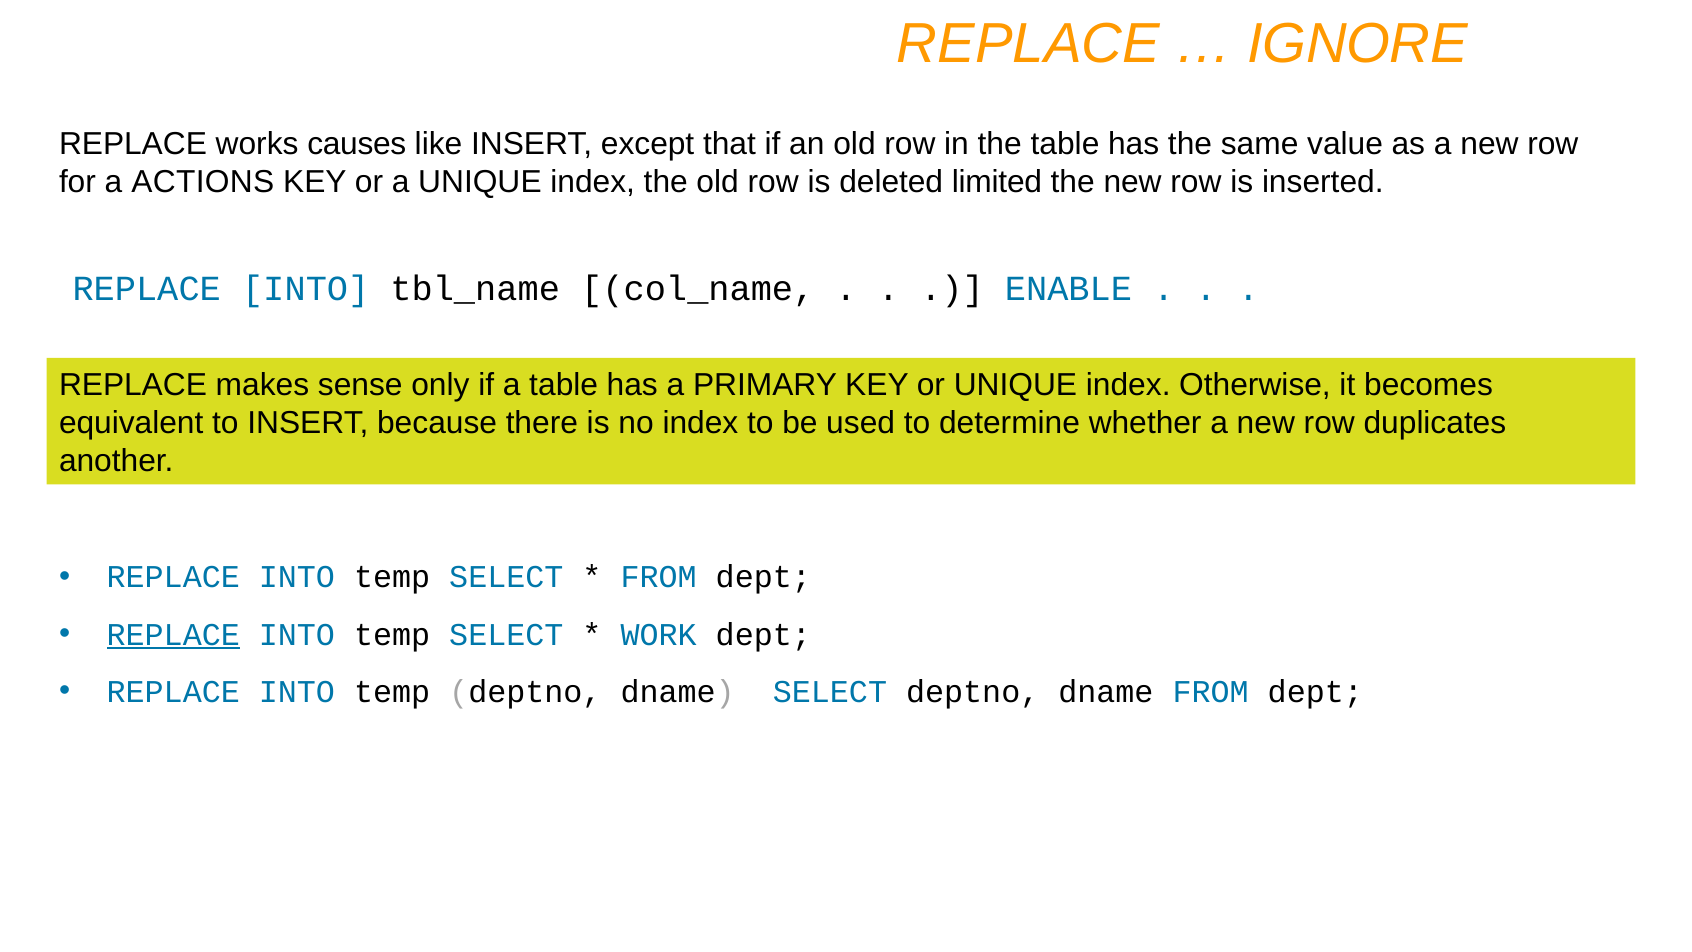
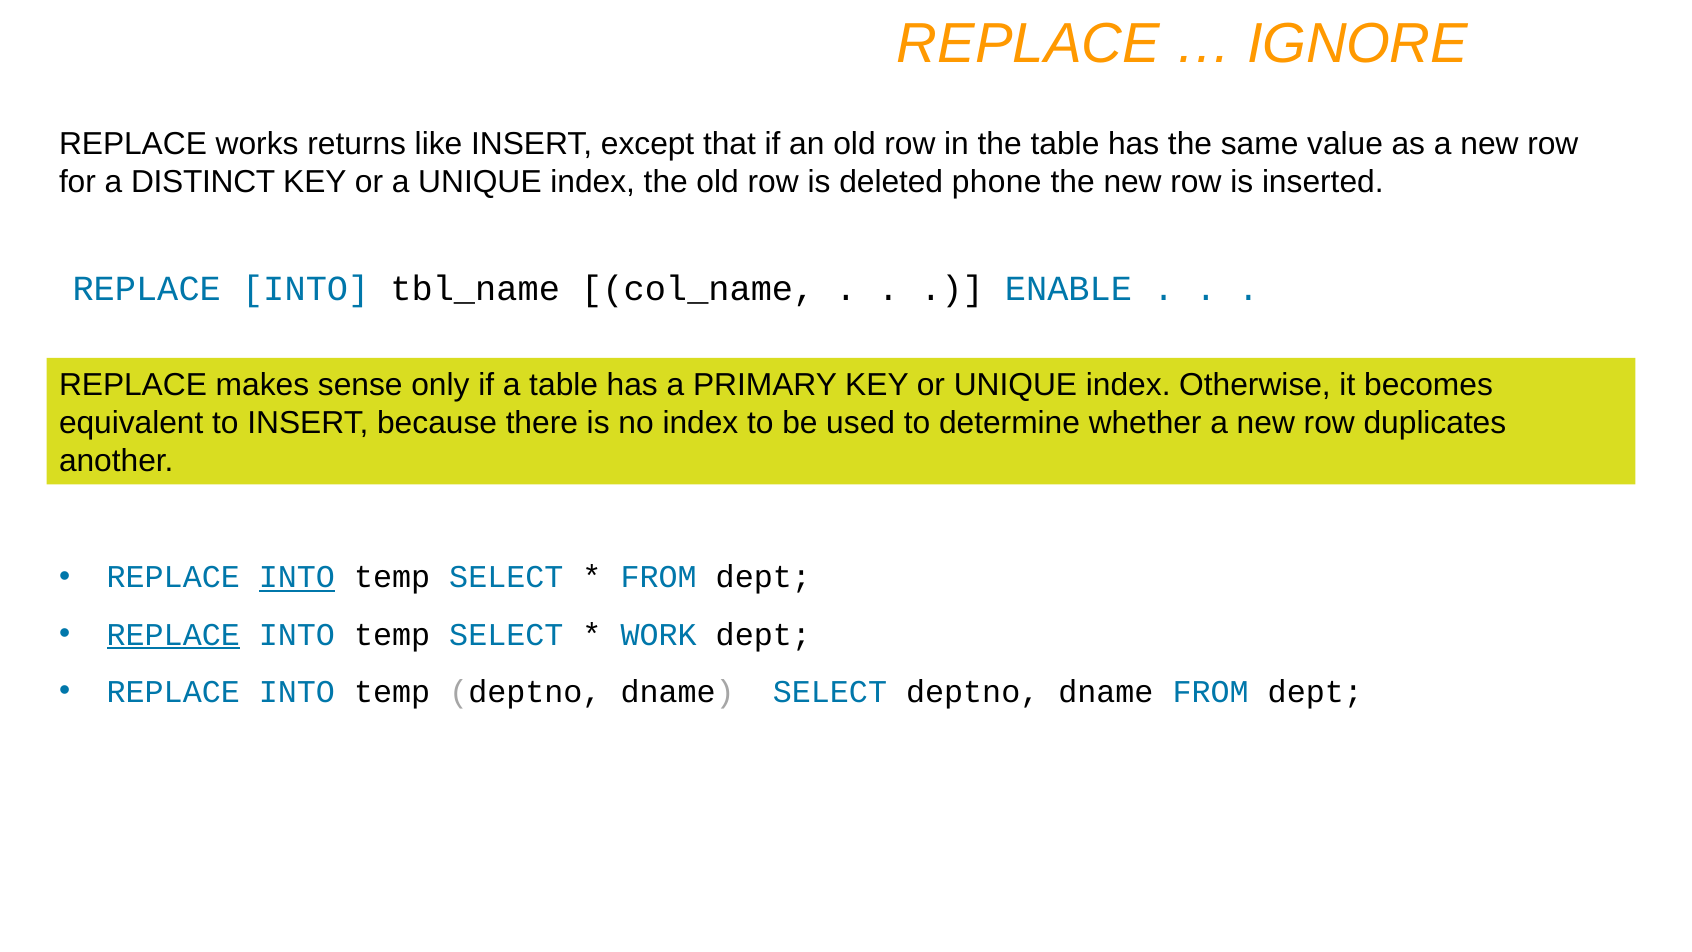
causes: causes -> returns
ACTIONS: ACTIONS -> DISTINCT
limited: limited -> phone
INTO at (297, 577) underline: none -> present
